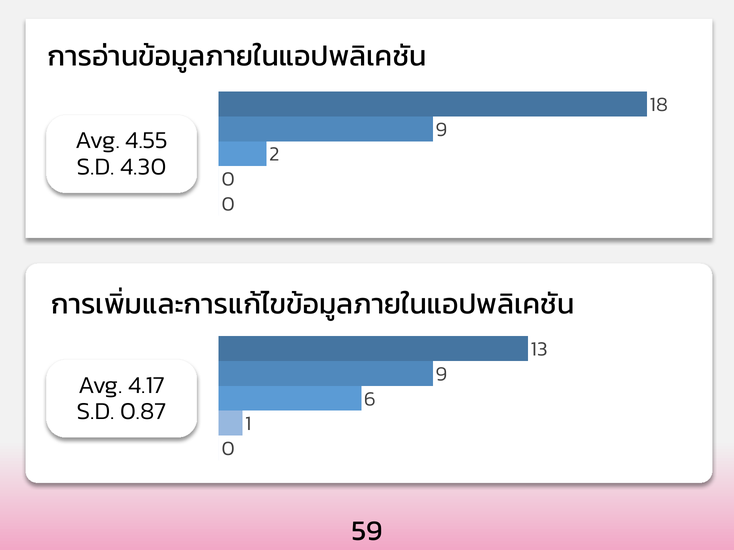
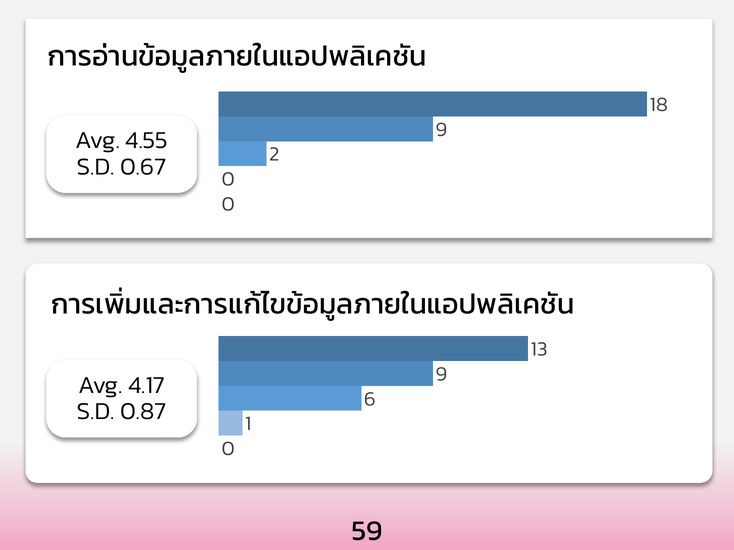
4.30: 4.30 -> 0.67
